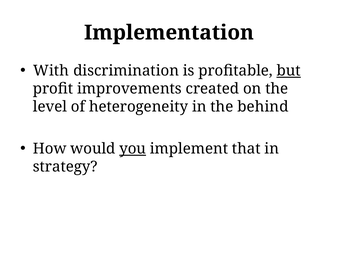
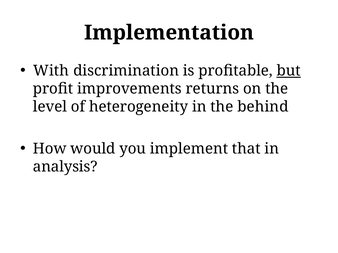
created: created -> returns
you underline: present -> none
strategy: strategy -> analysis
